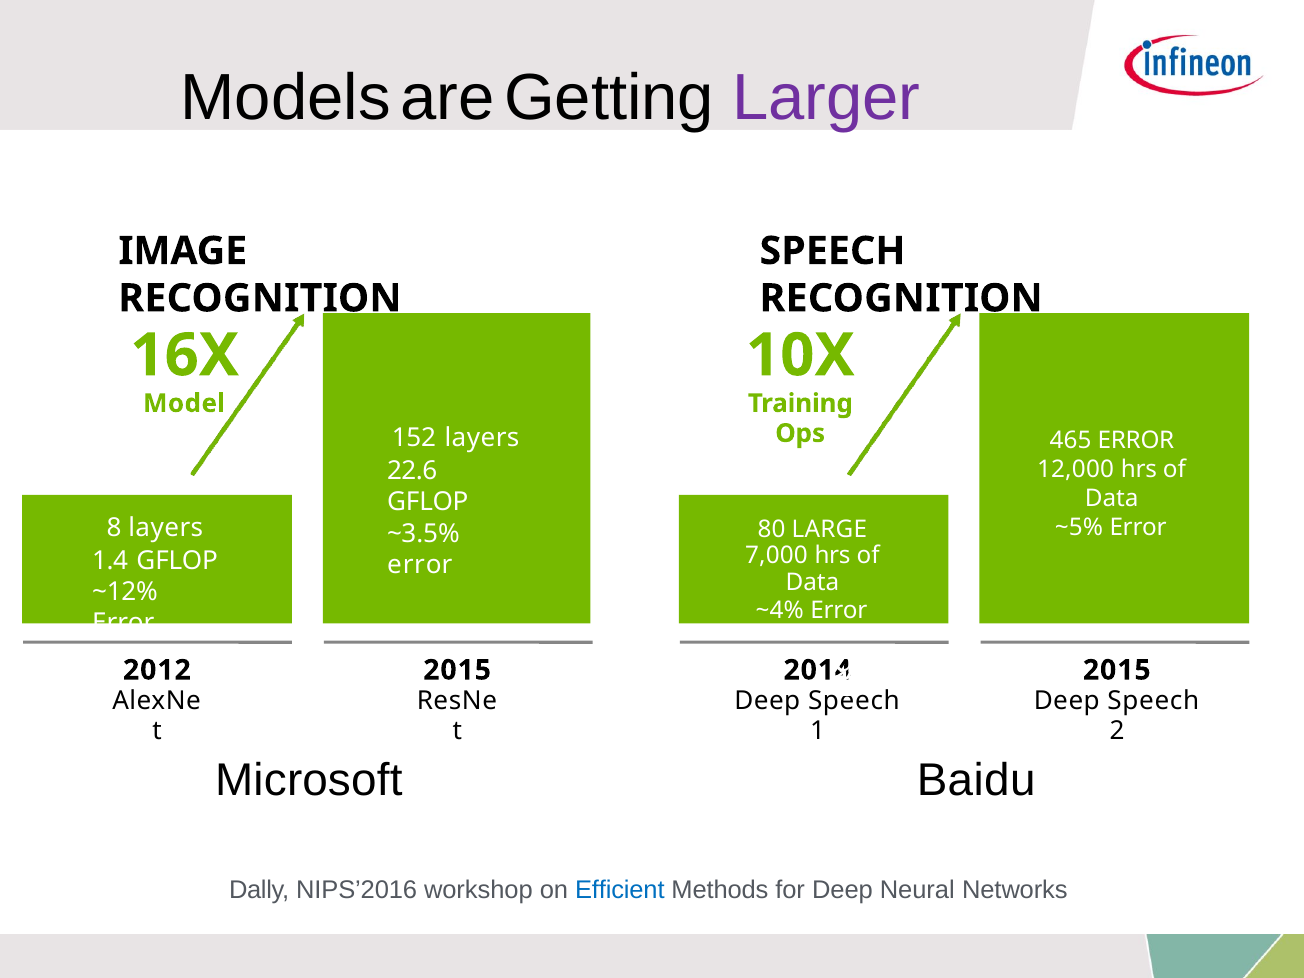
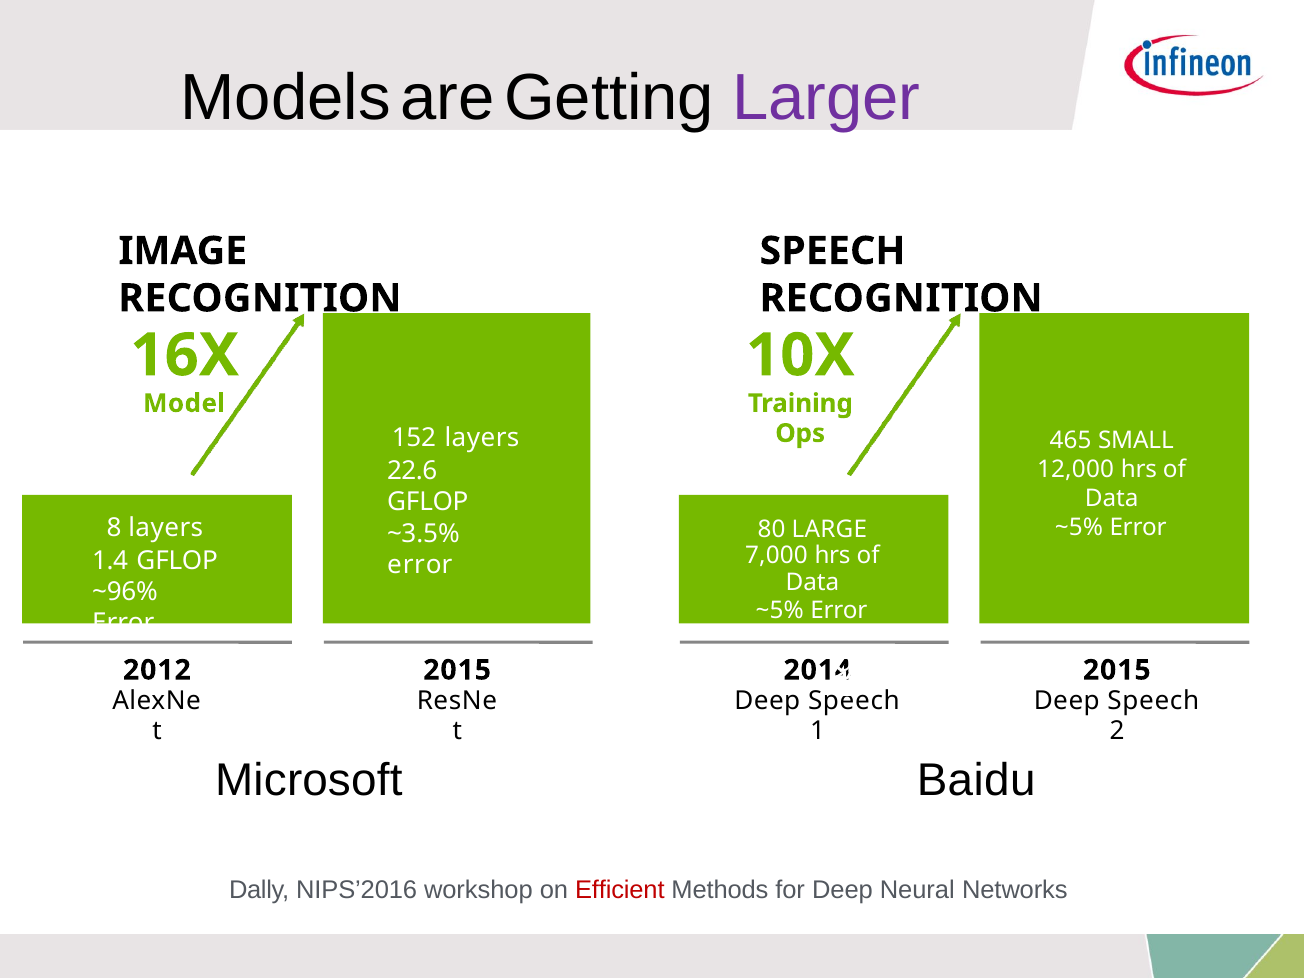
465 ERROR: ERROR -> SMALL
~12%: ~12% -> ~96%
~4% at (780, 610): ~4% -> ~5%
Efficient colour: blue -> red
